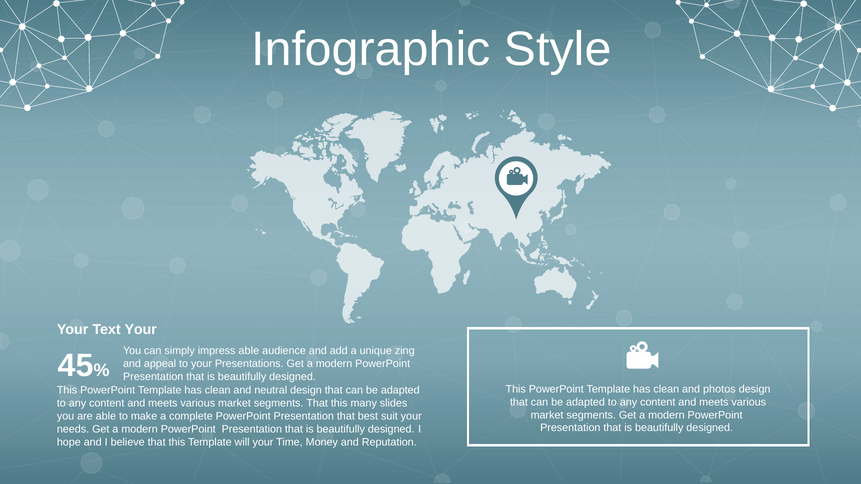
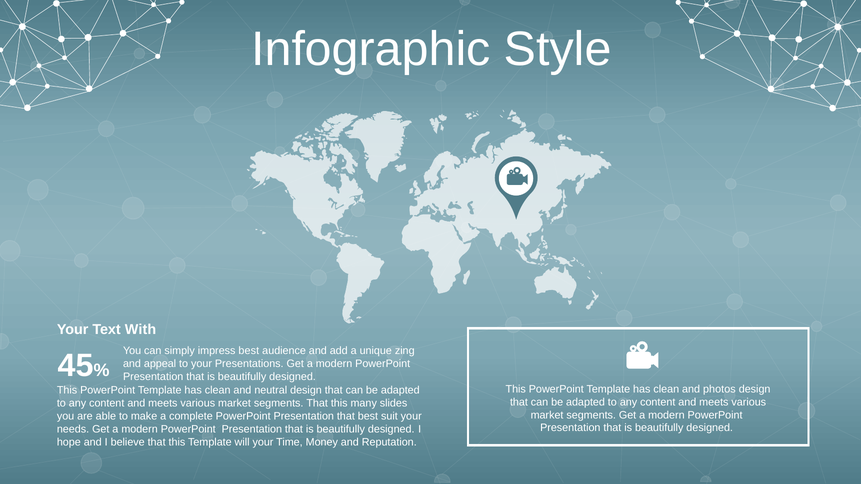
Text Your: Your -> With
impress able: able -> best
